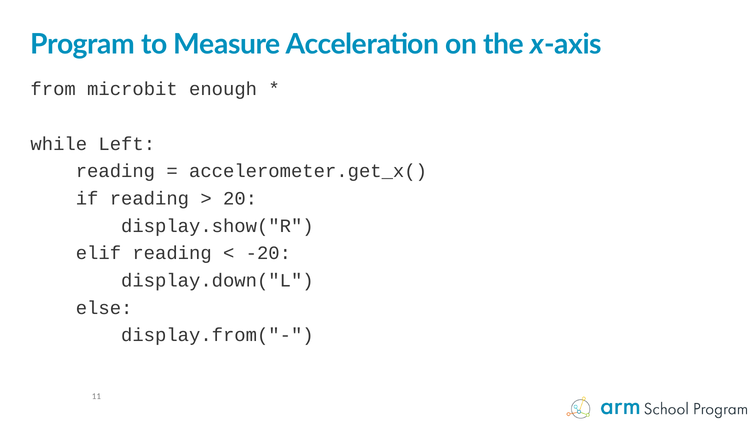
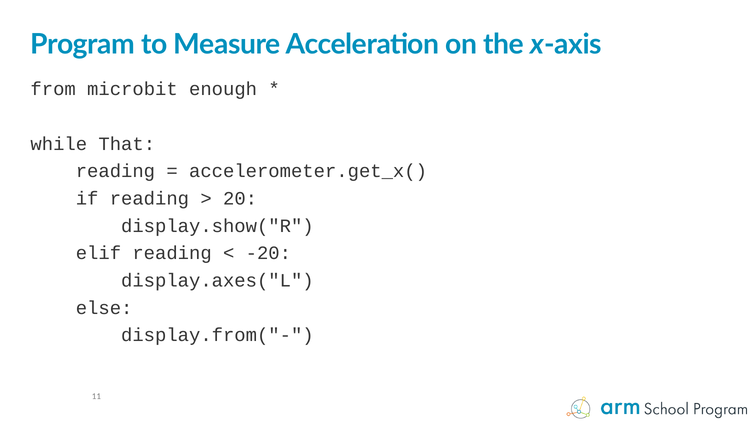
Left: Left -> That
display.down("L: display.down("L -> display.axes("L
